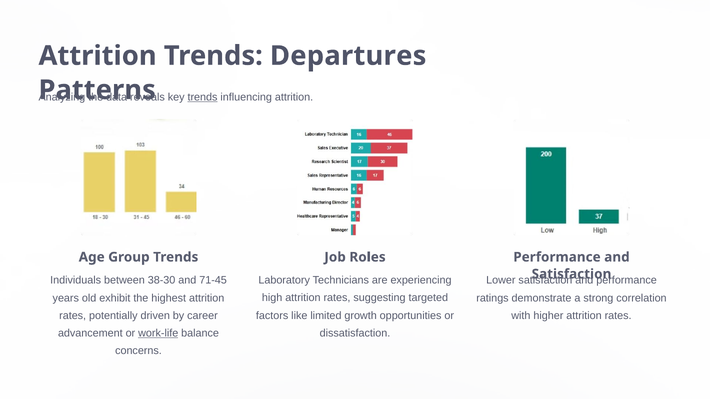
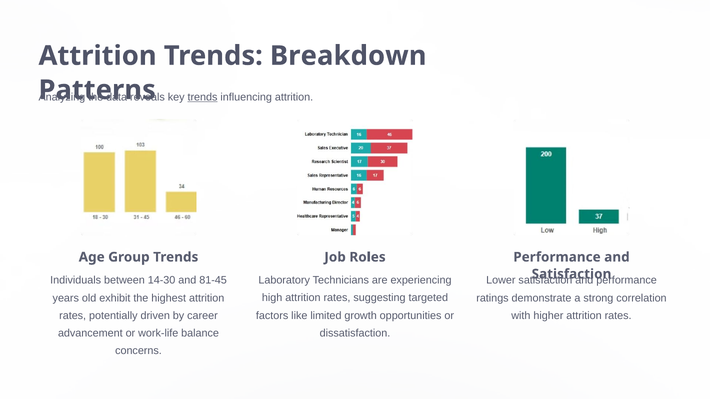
Departures: Departures -> Breakdown
38-30: 38-30 -> 14-30
71-45: 71-45 -> 81-45
work-life underline: present -> none
